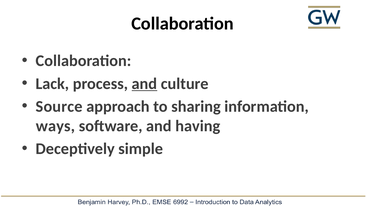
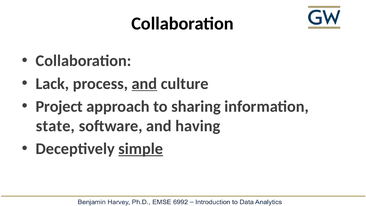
Source: Source -> Project
ways: ways -> state
simple underline: none -> present
